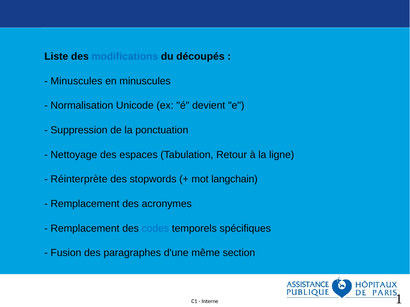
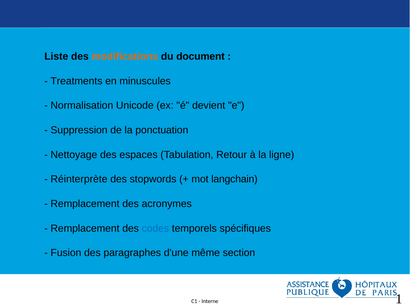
modifications colour: blue -> orange
découpés: découpés -> document
Minuscules at (76, 81): Minuscules -> Treatments
